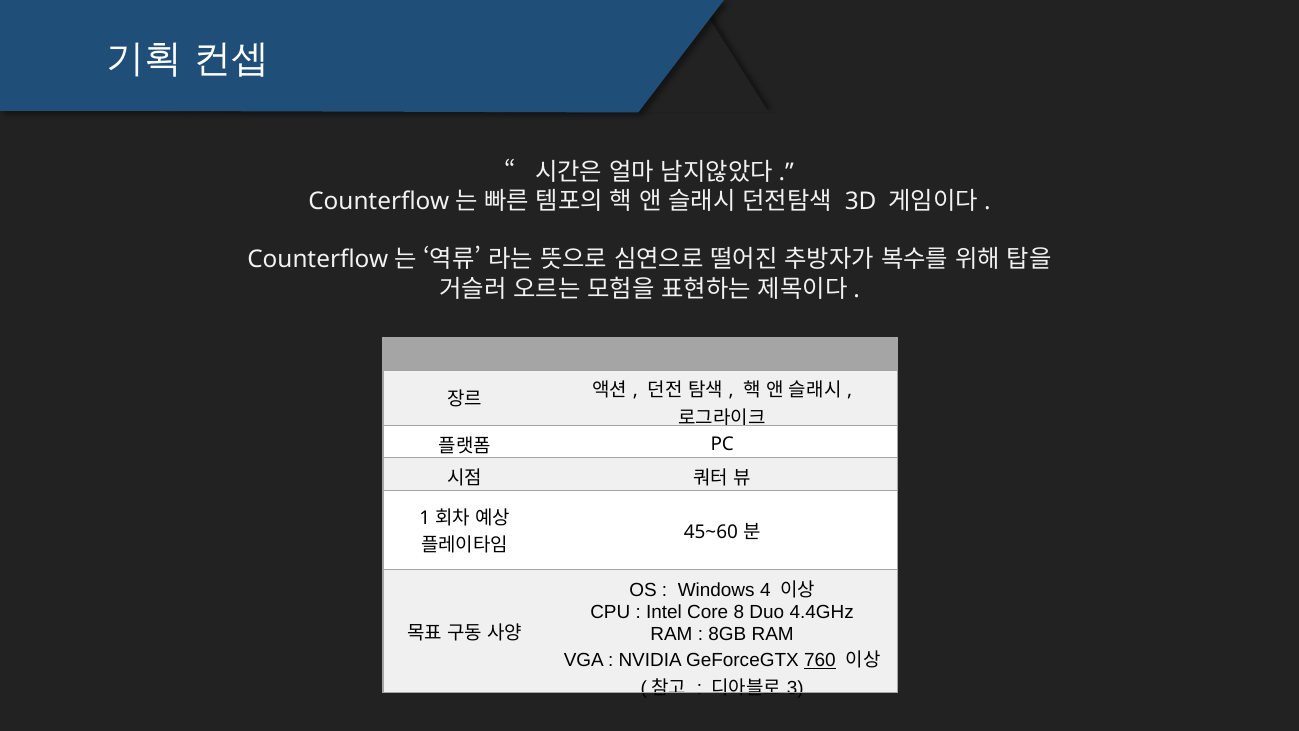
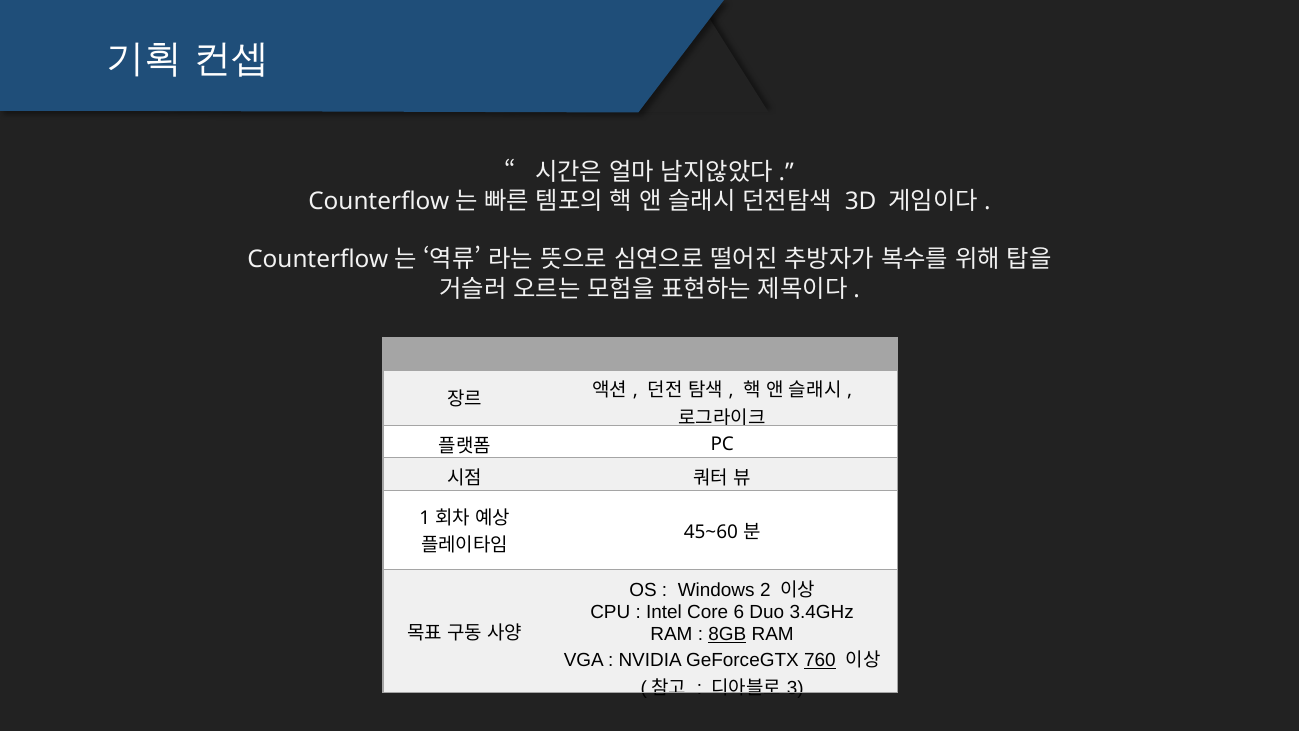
4: 4 -> 2
8: 8 -> 6
4.4GHz: 4.4GHz -> 3.4GHz
8GB underline: none -> present
